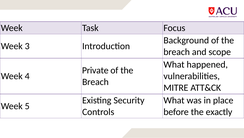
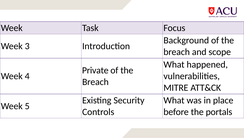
exactly: exactly -> portals
